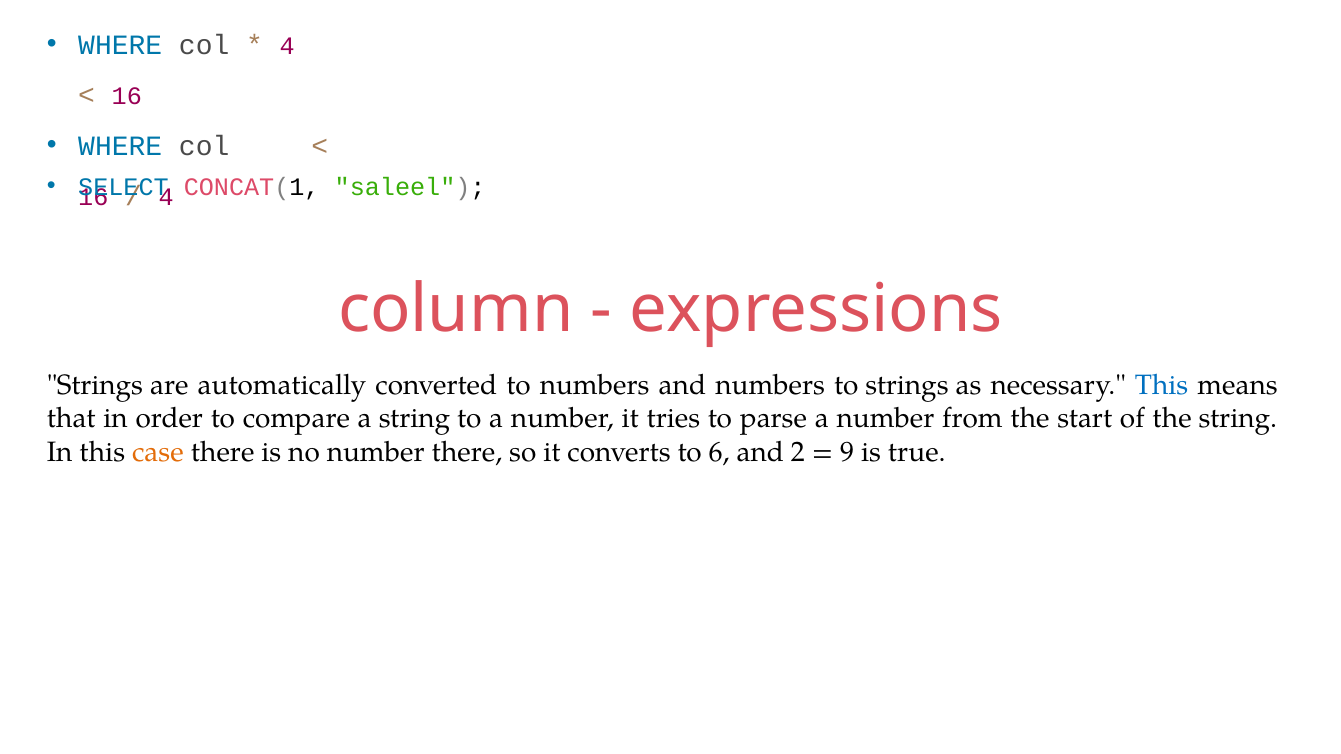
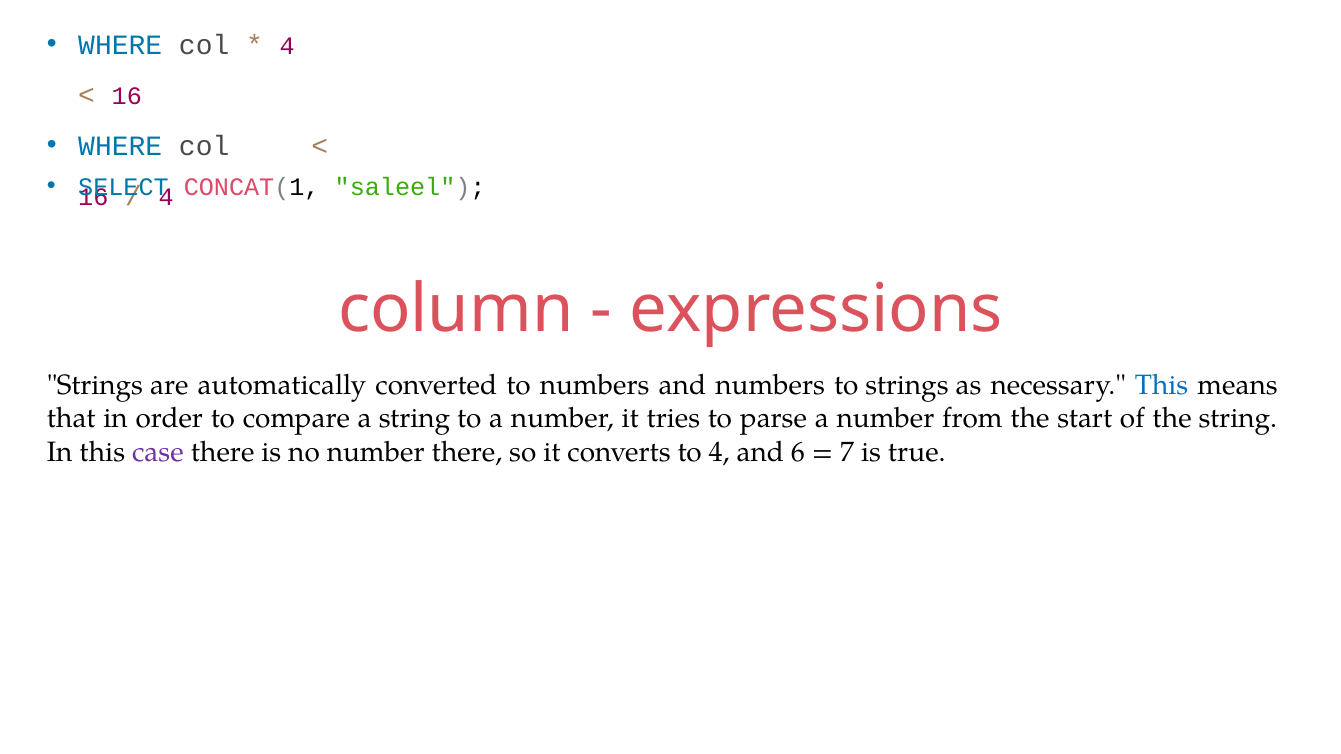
case colour: orange -> purple
to 6: 6 -> 4
2: 2 -> 6
9: 9 -> 7
